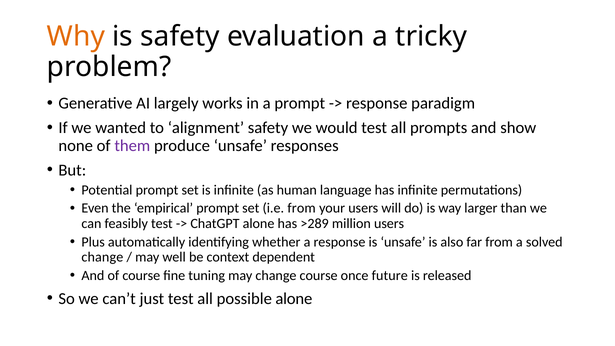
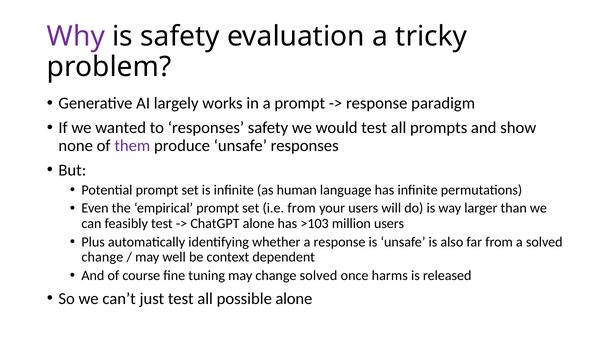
Why colour: orange -> purple
to alignment: alignment -> responses
>289: >289 -> >103
change course: course -> solved
future: future -> harms
